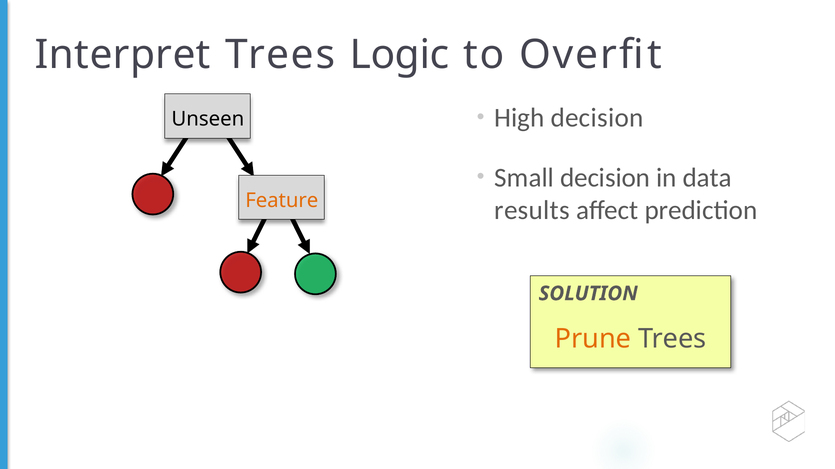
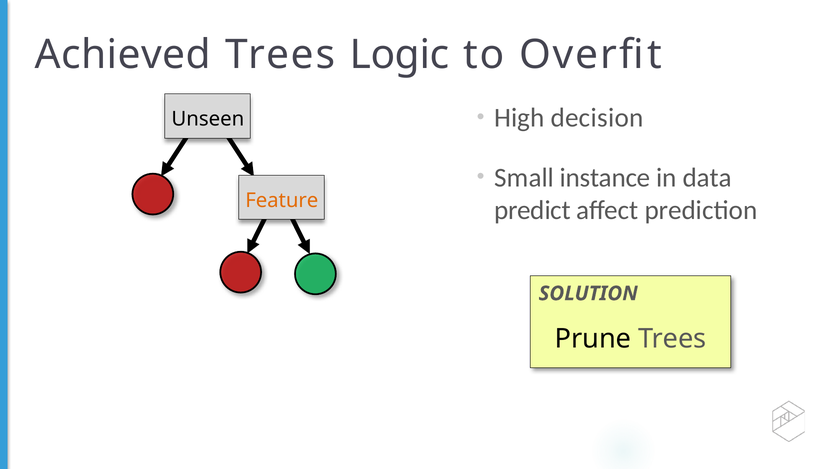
Interpret: Interpret -> Achieved
Small decision: decision -> instance
results: results -> predict
Prune colour: orange -> black
